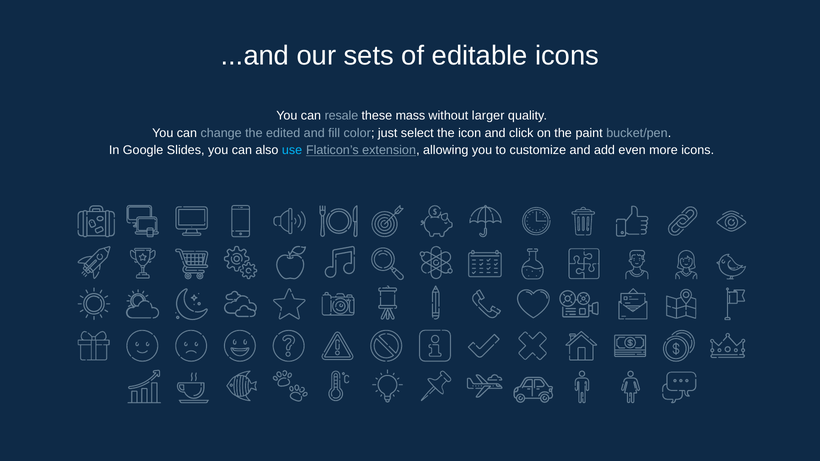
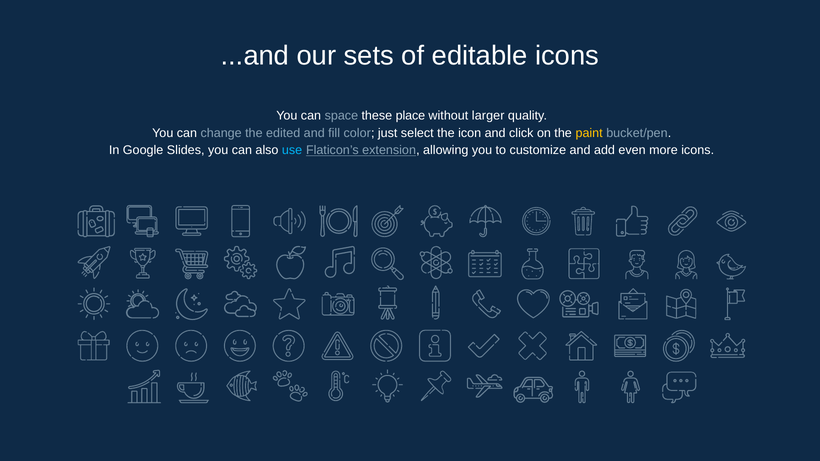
resale: resale -> space
mass: mass -> place
paint colour: white -> yellow
